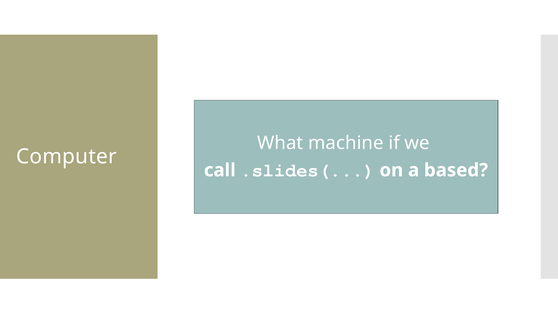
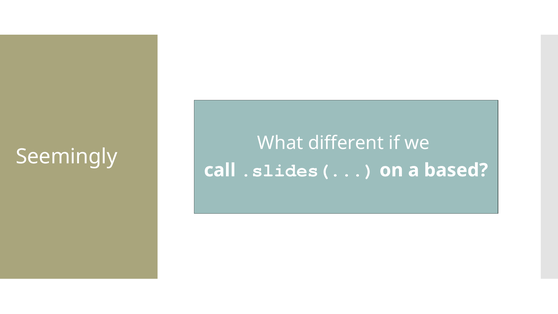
machine: machine -> different
Computer: Computer -> Seemingly
